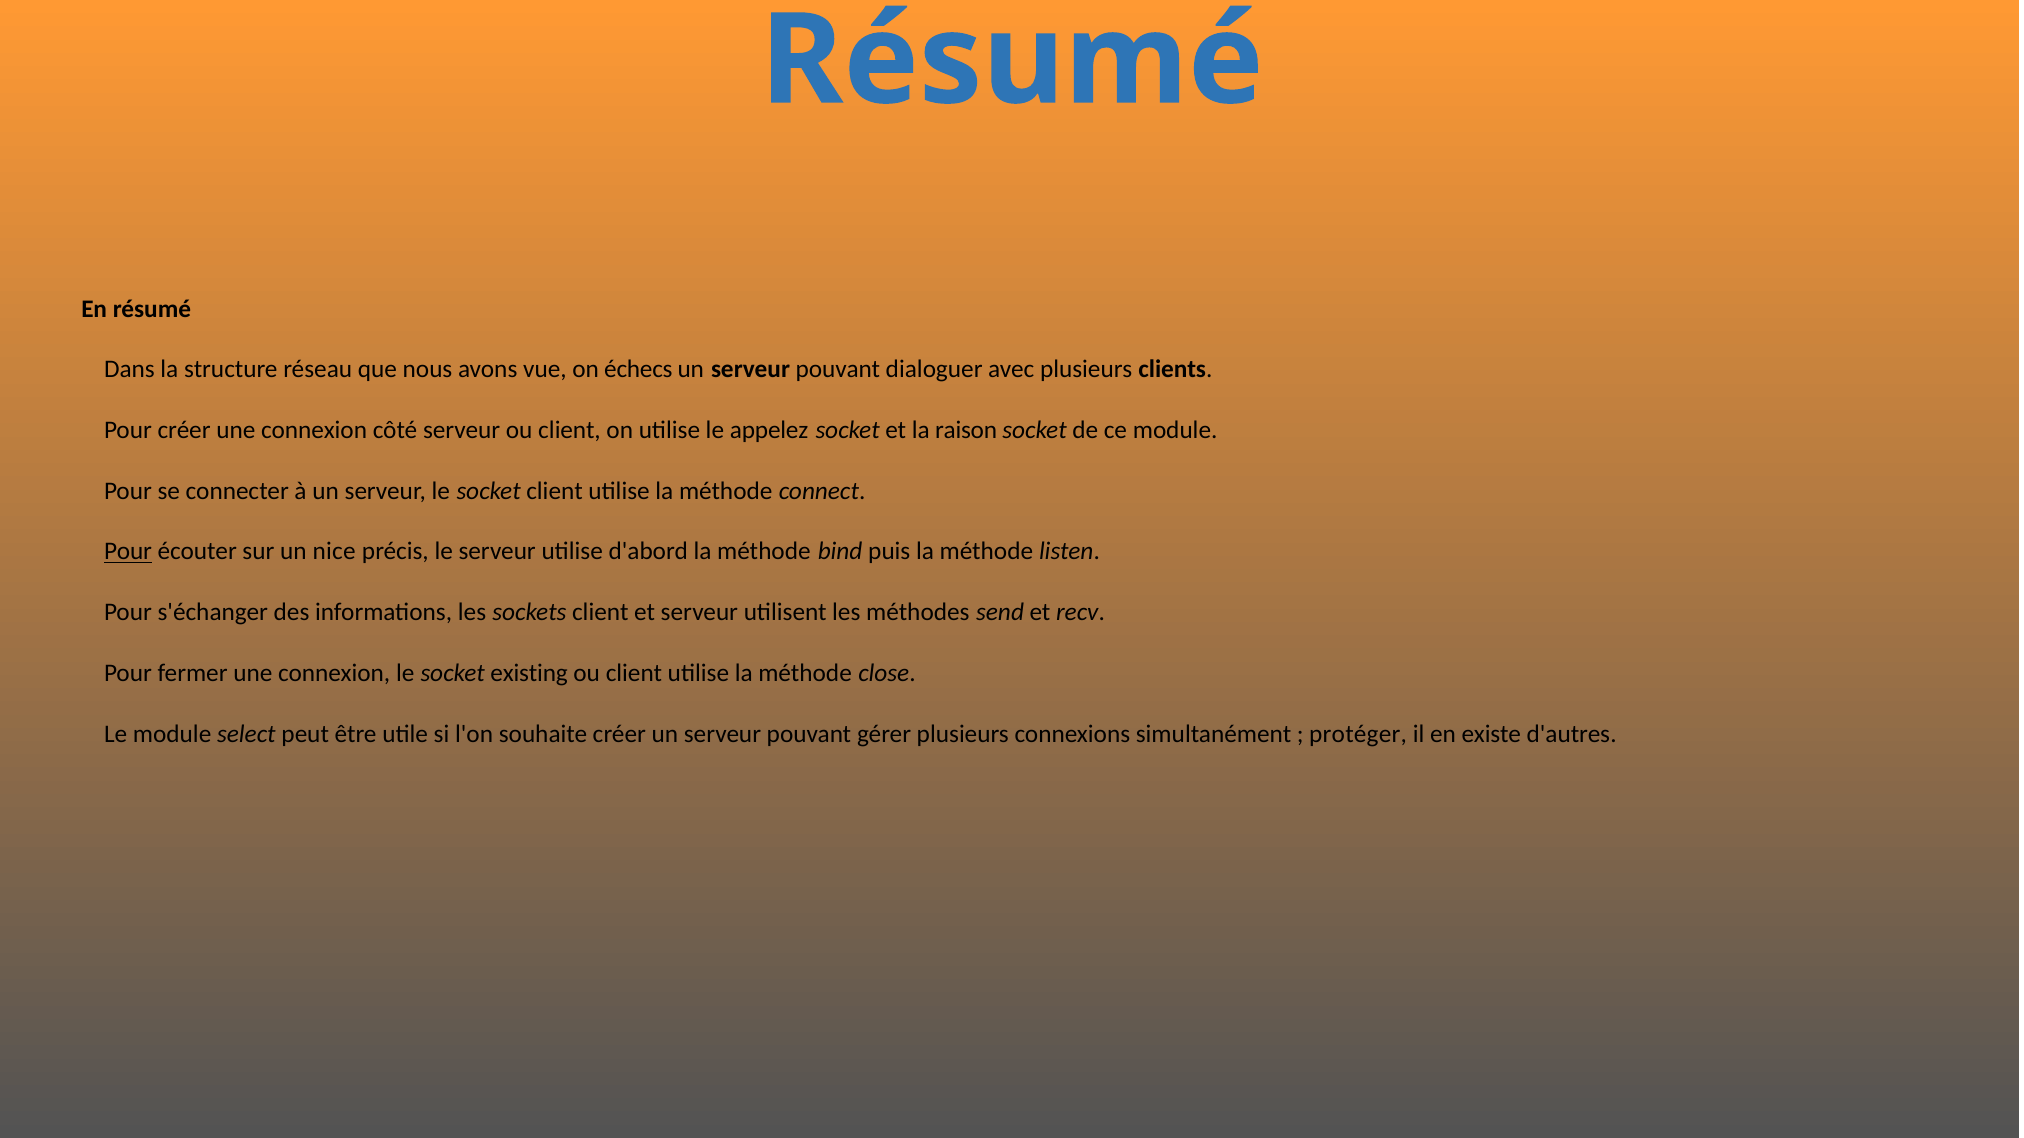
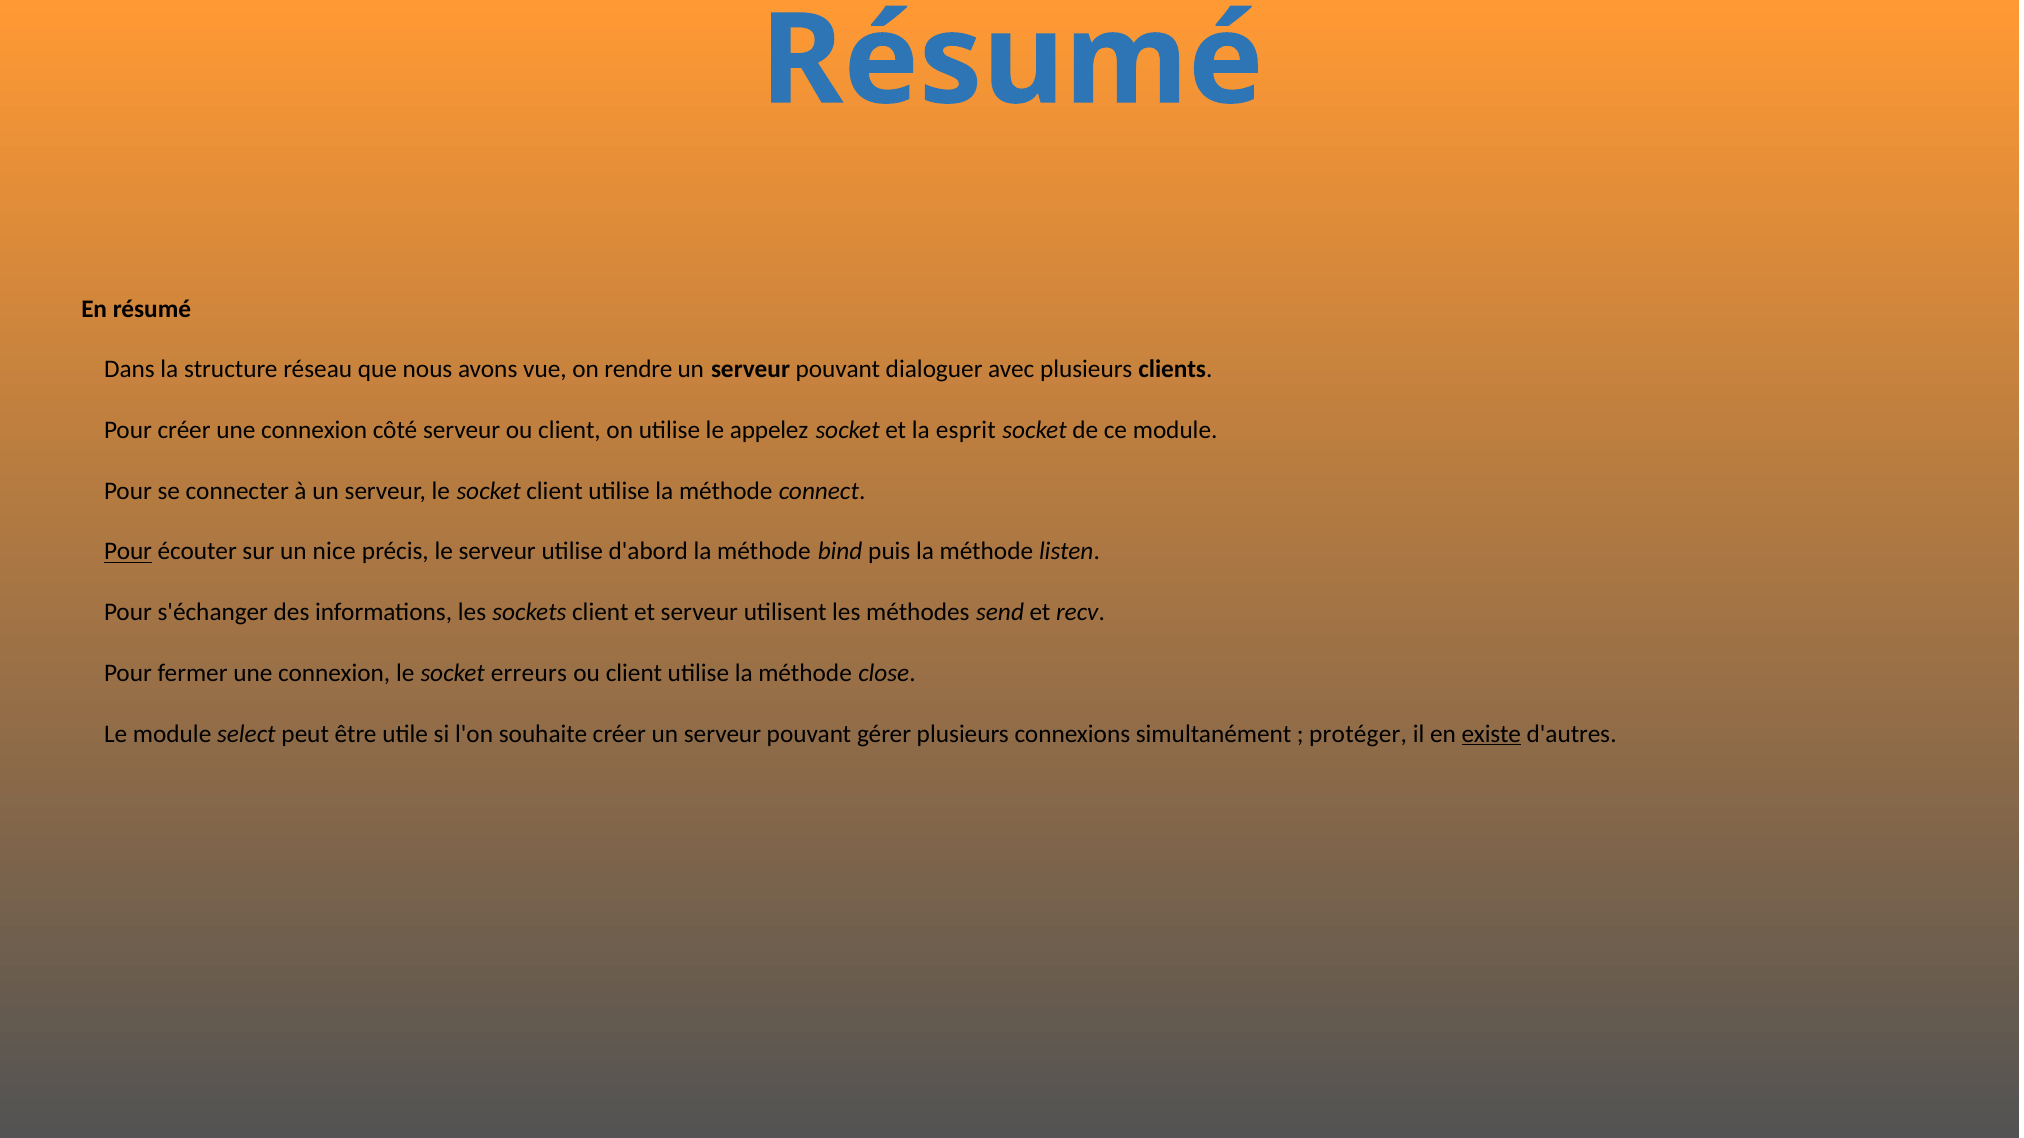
échecs: échecs -> rendre
raison: raison -> esprit
existing: existing -> erreurs
existe underline: none -> present
